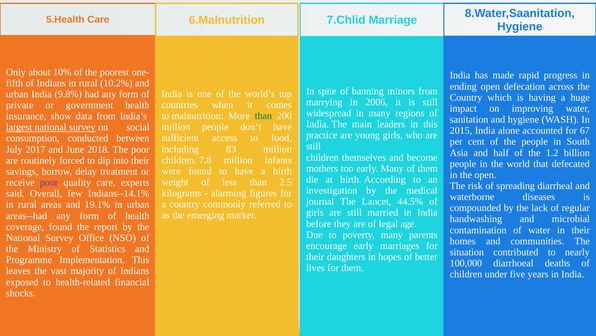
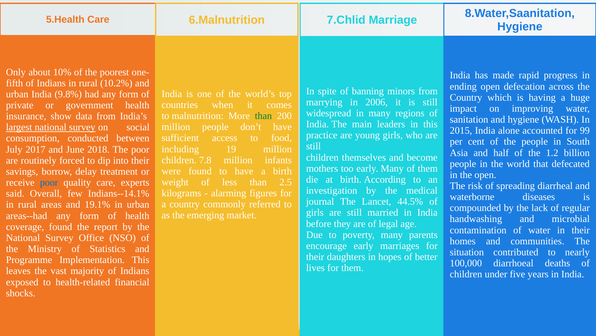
67: 67 -> 99
83: 83 -> 19
poor at (49, 182) colour: purple -> blue
